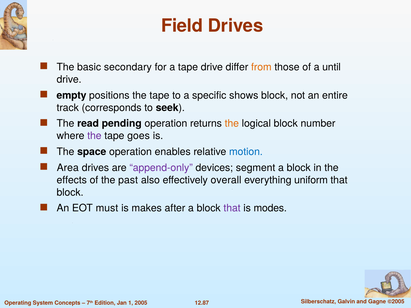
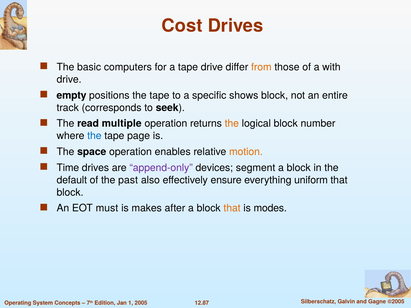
Field: Field -> Cost
secondary: secondary -> computers
until: until -> with
pending: pending -> multiple
the at (94, 136) colour: purple -> blue
goes: goes -> page
motion colour: blue -> orange
Area: Area -> Time
effects: effects -> default
overall: overall -> ensure
that at (232, 208) colour: purple -> orange
